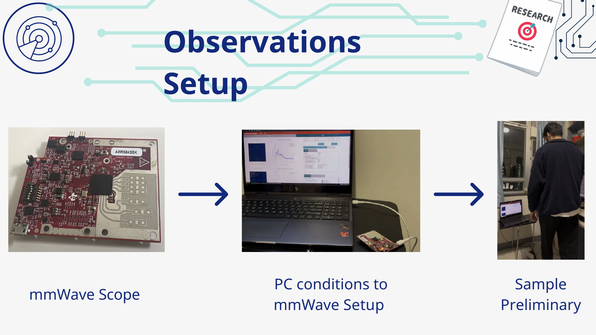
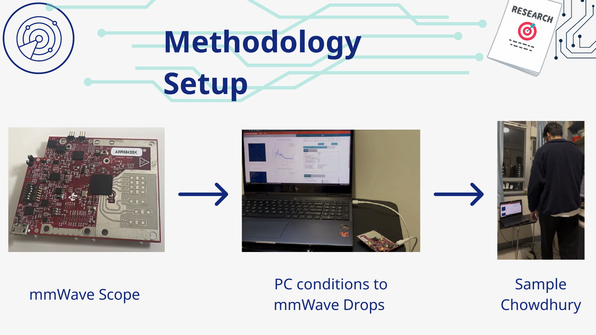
Observations: Observations -> Methodology
mmWave Setup: Setup -> Drops
Preliminary: Preliminary -> Chowdhury
